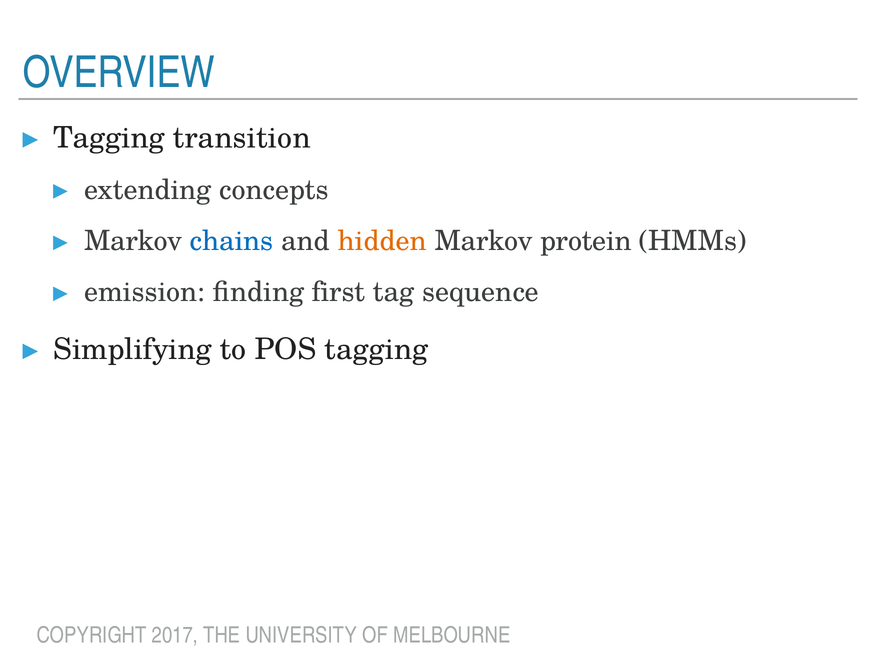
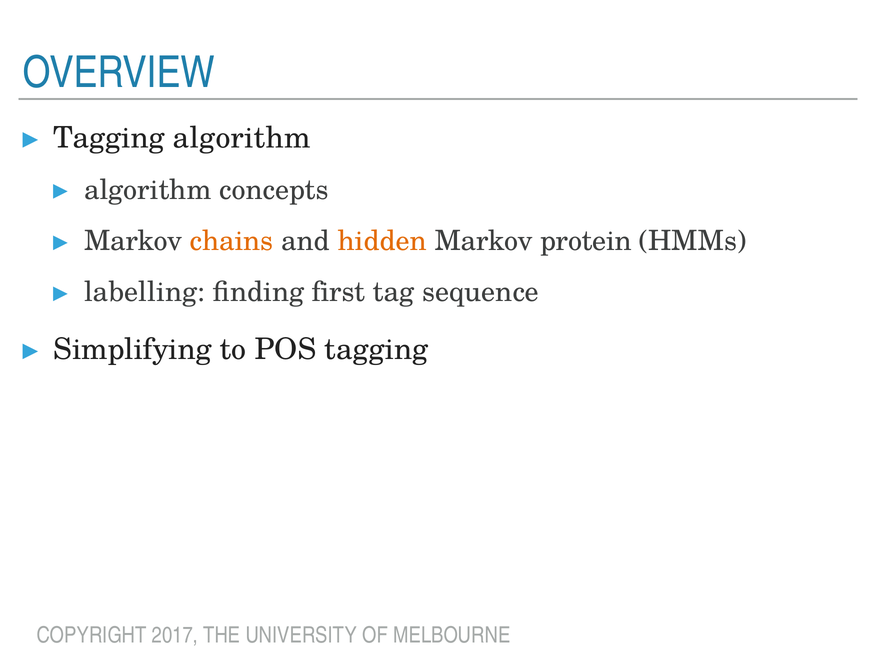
Tagging transition: transition -> algorithm
extending at (148, 190): extending -> algorithm
chains colour: blue -> orange
emission: emission -> labelling
